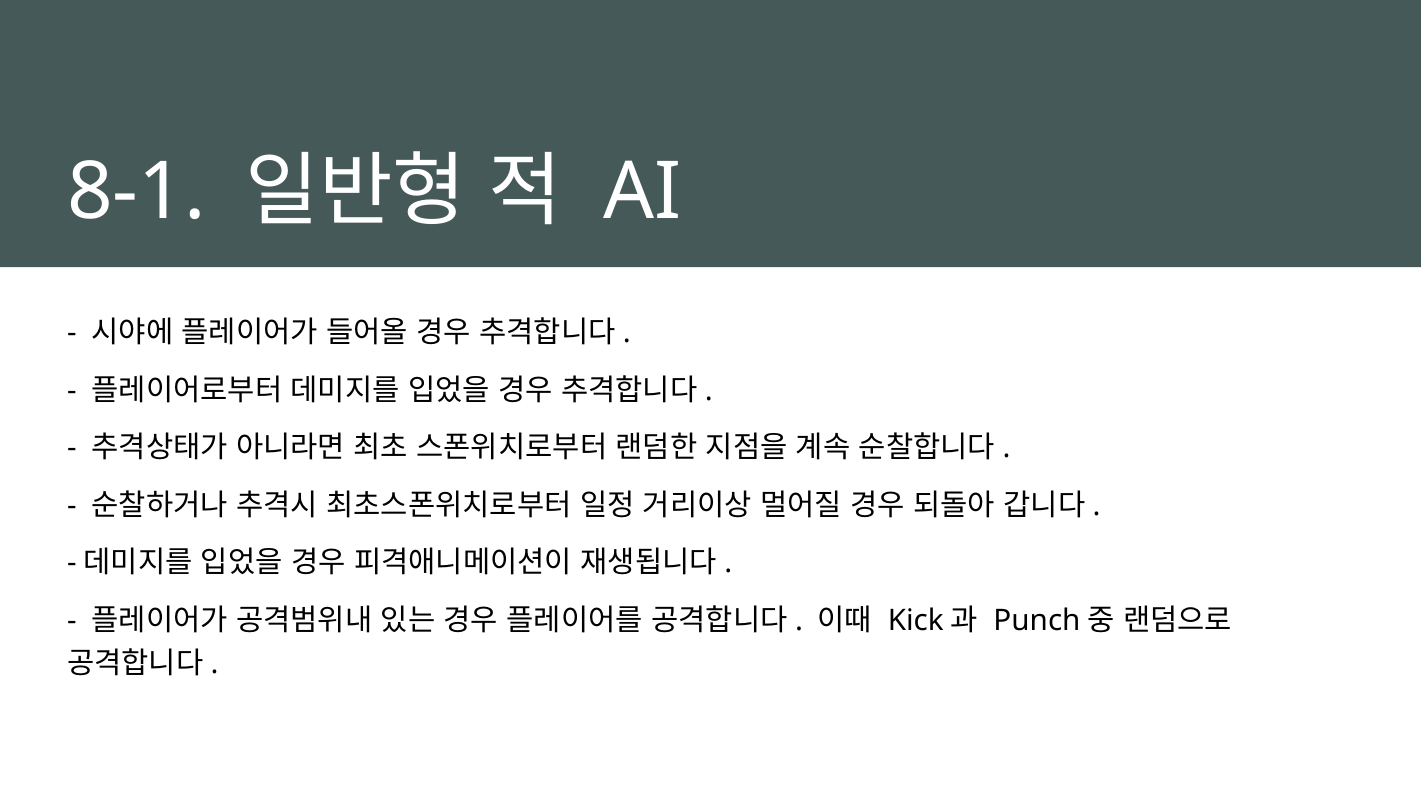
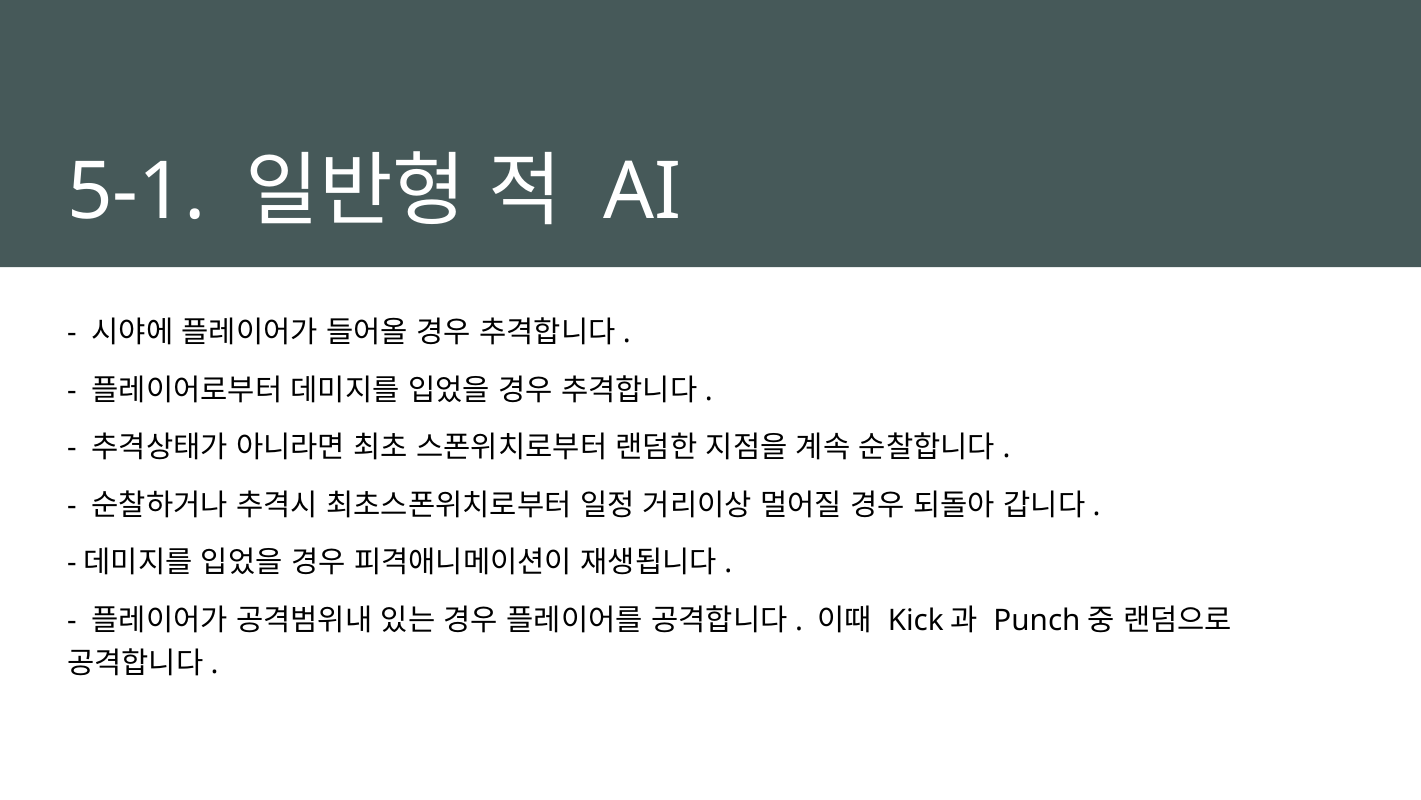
8-1: 8-1 -> 5-1
